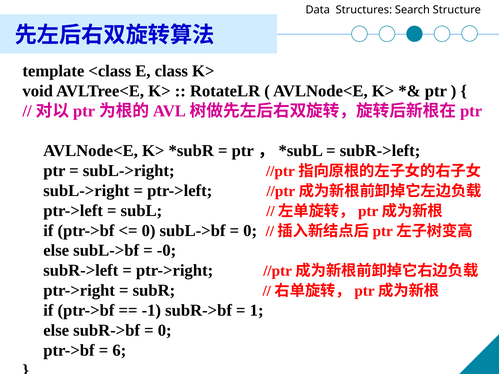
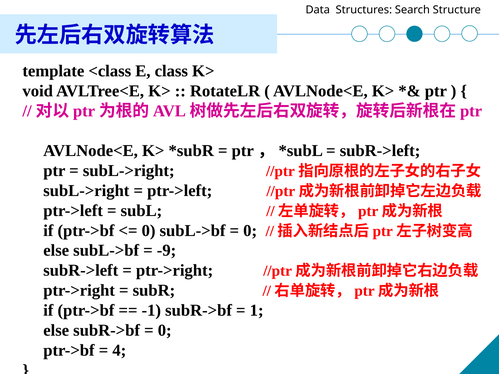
-0: -0 -> -9
6: 6 -> 4
